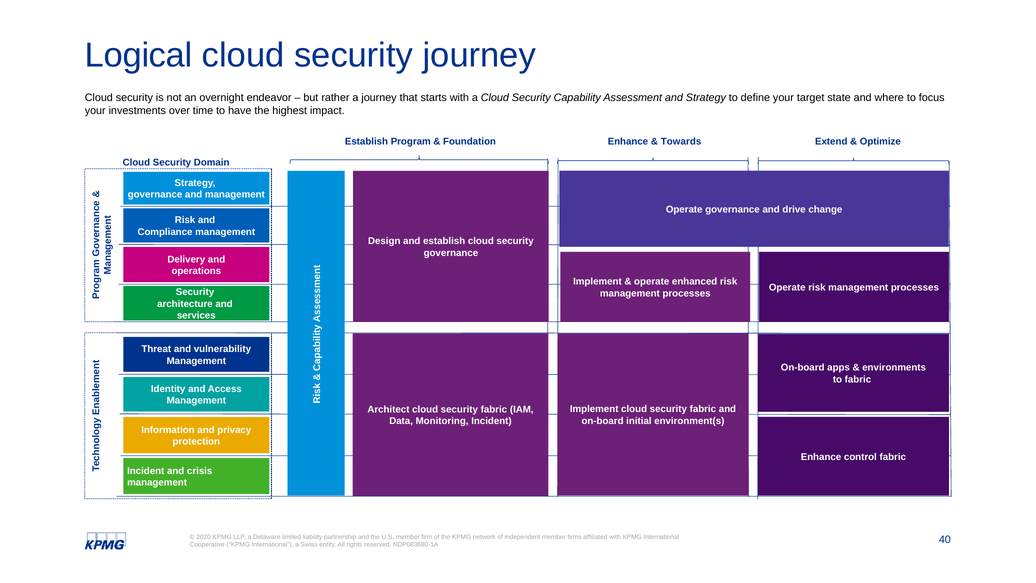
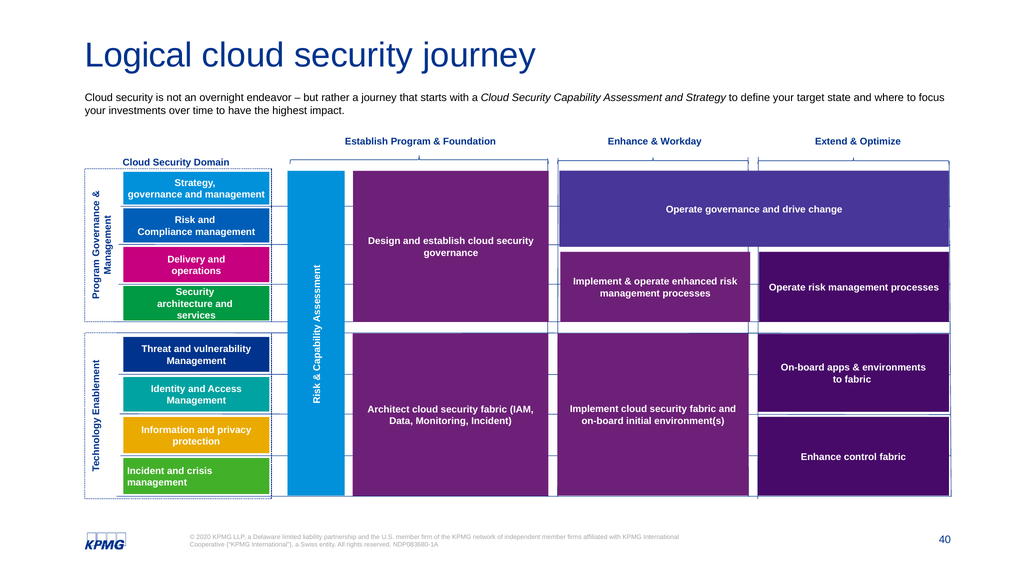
Towards: Towards -> Workday
